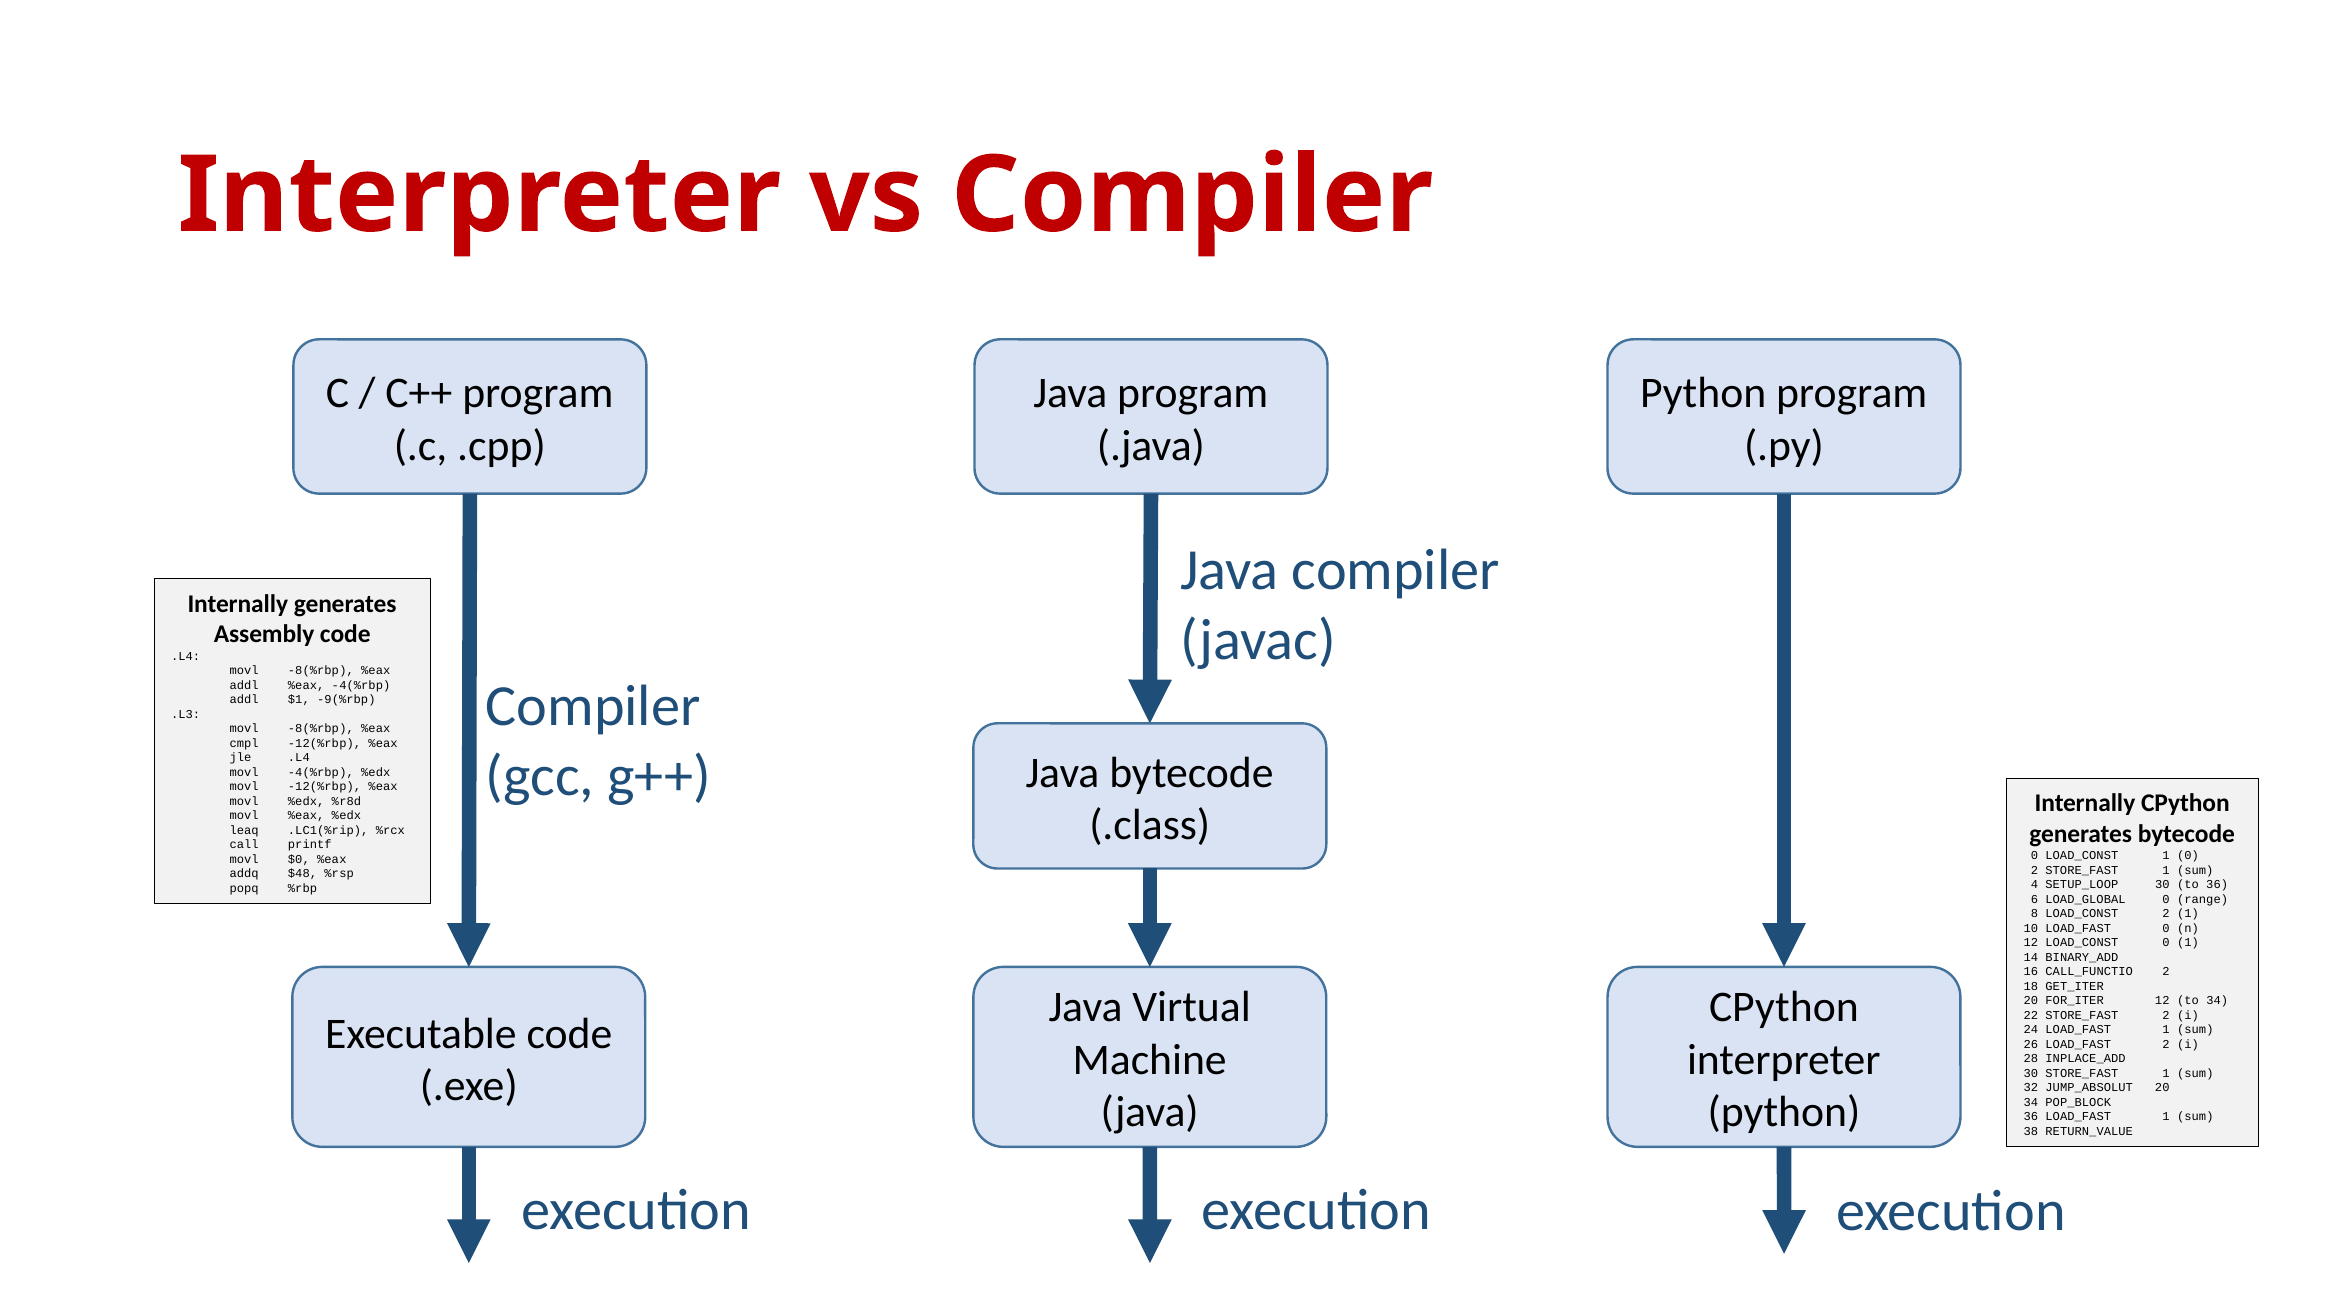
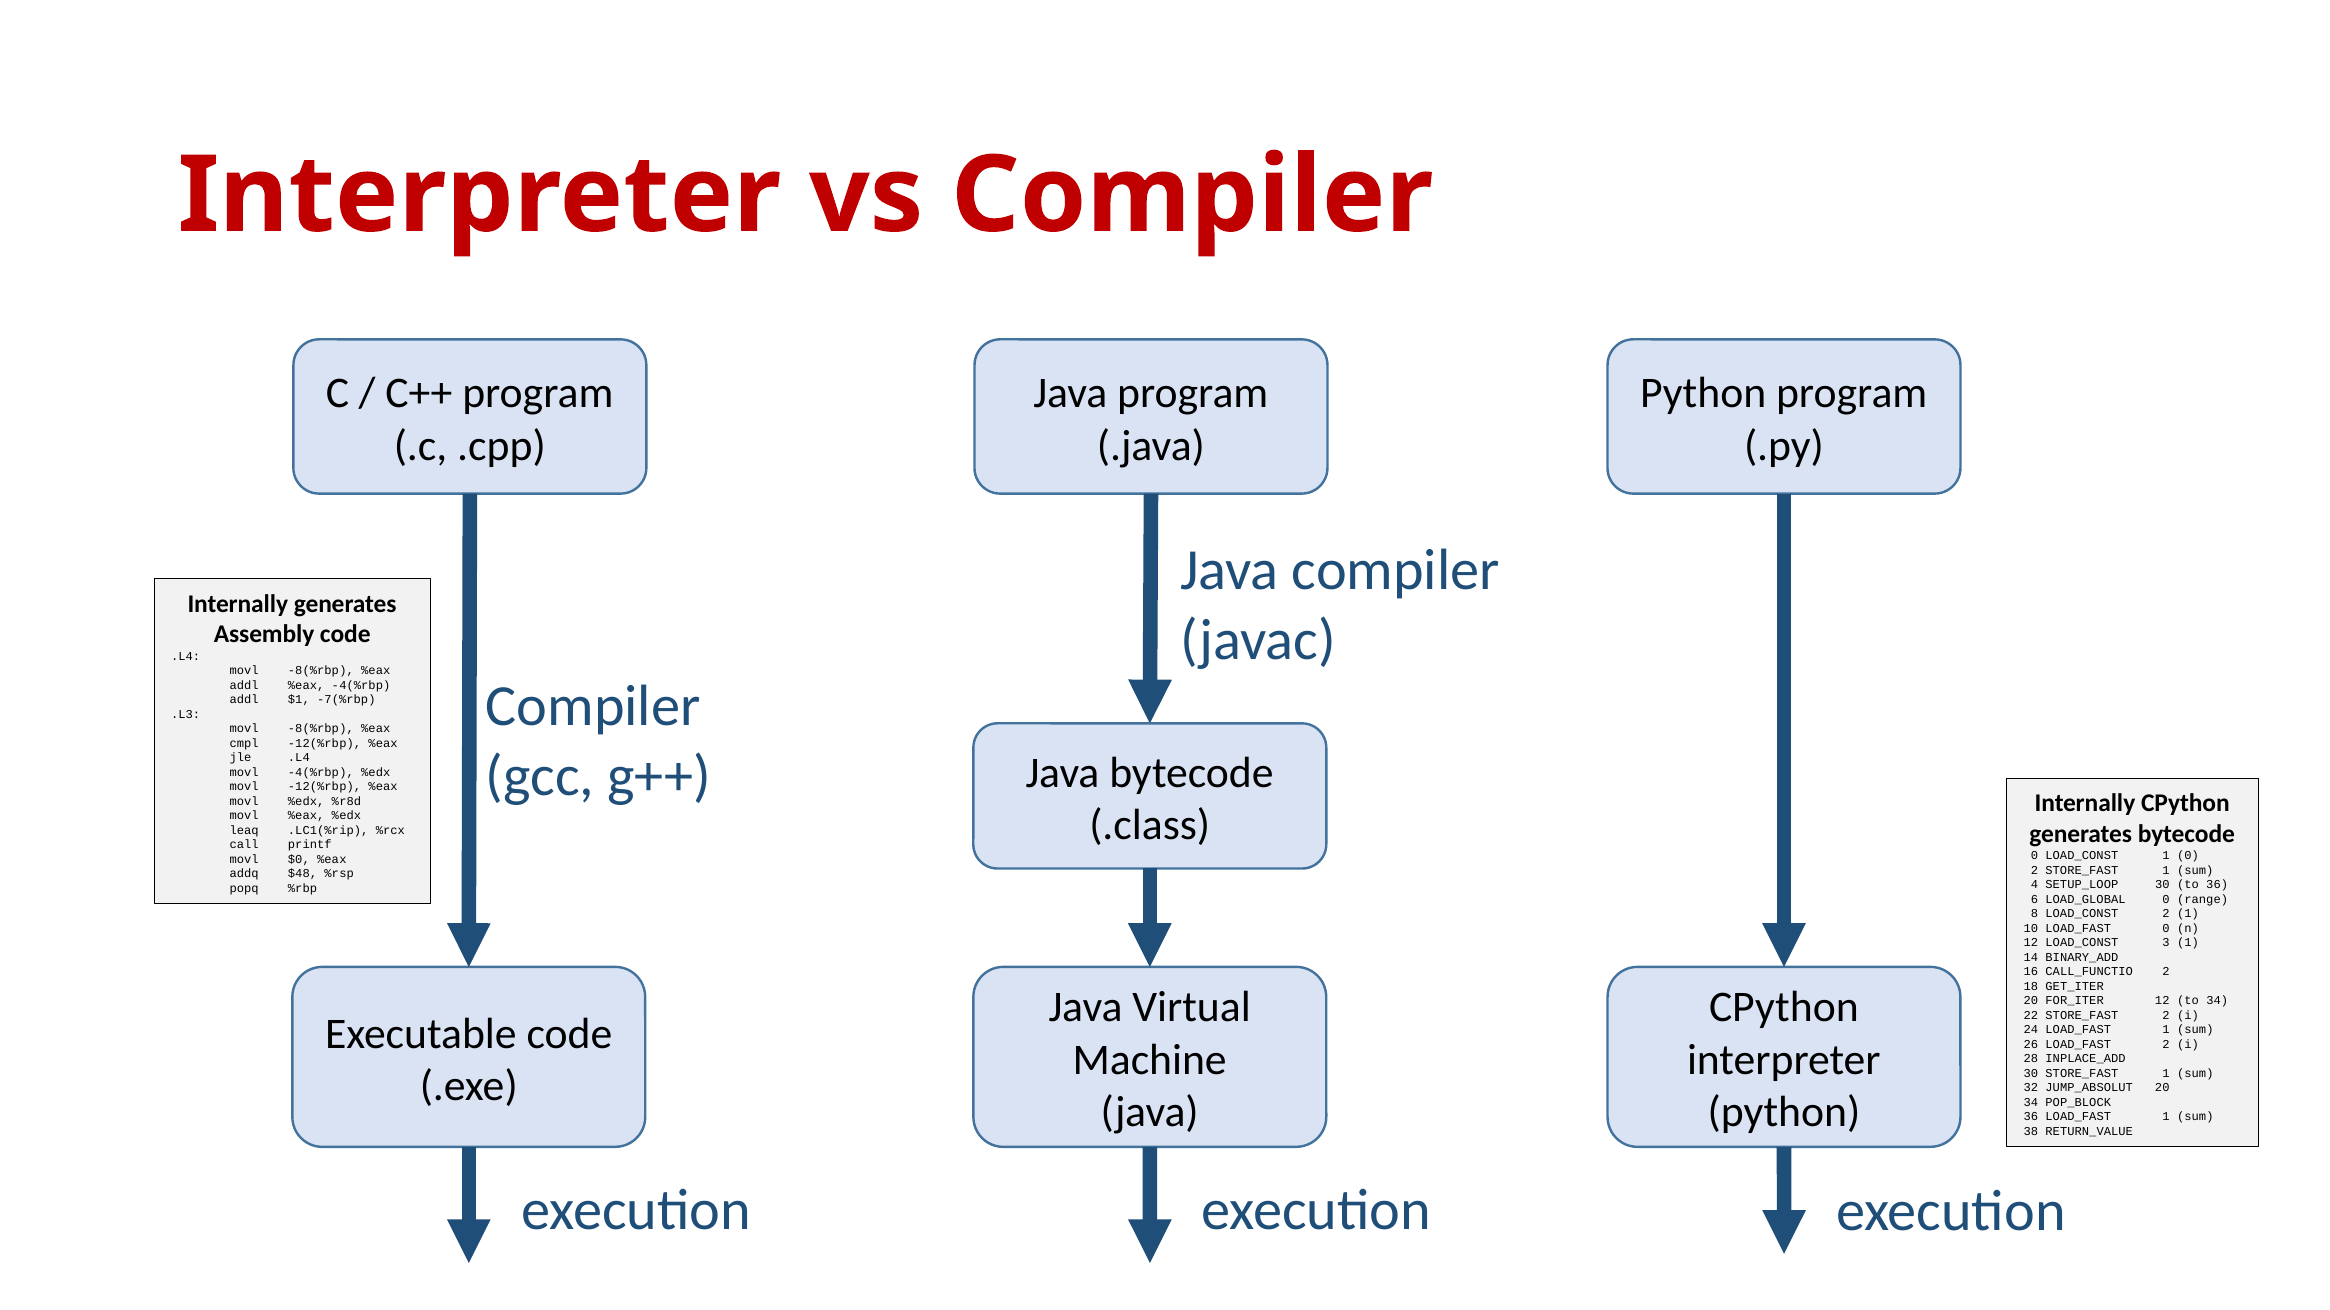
-9(%rbp: -9(%rbp -> -7(%rbp
LOAD_CONST 0: 0 -> 3
